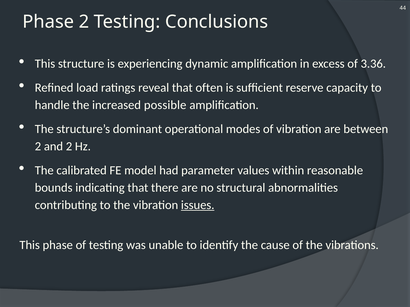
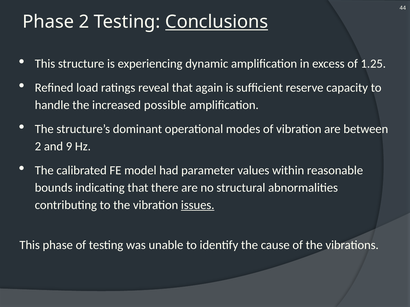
Conclusions underline: none -> present
3.36: 3.36 -> 1.25
often: often -> again
and 2: 2 -> 9
